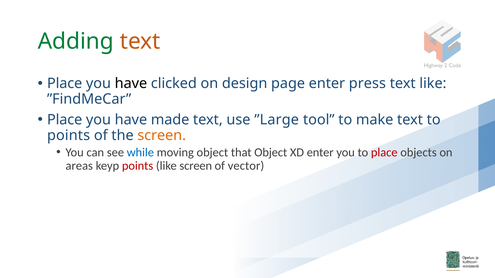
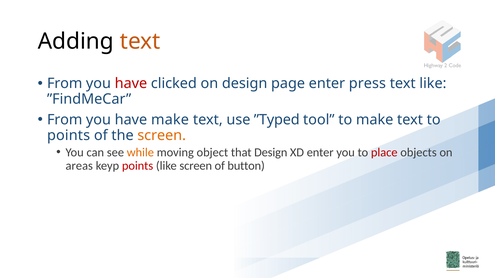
Adding colour: green -> black
Place at (65, 84): Place -> From
have at (131, 84) colour: black -> red
Place at (65, 120): Place -> From
have made: made -> make
”Large: ”Large -> ”Typed
while colour: blue -> orange
that Object: Object -> Design
vector: vector -> button
